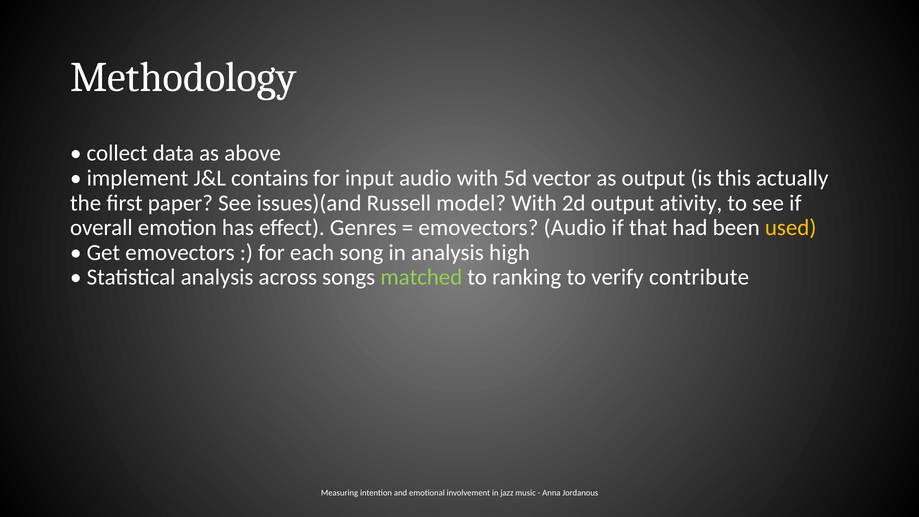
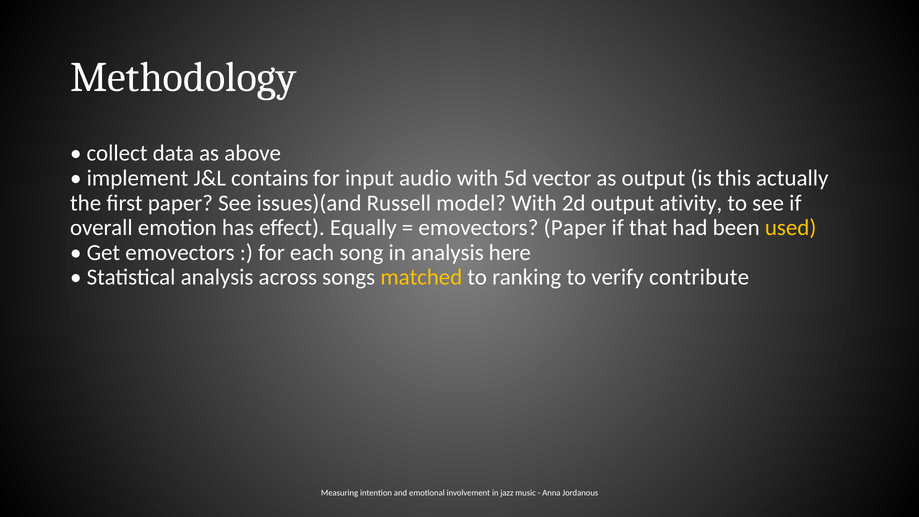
Genres: Genres -> Equally
emovectors Audio: Audio -> Paper
high: high -> here
matched colour: light green -> yellow
